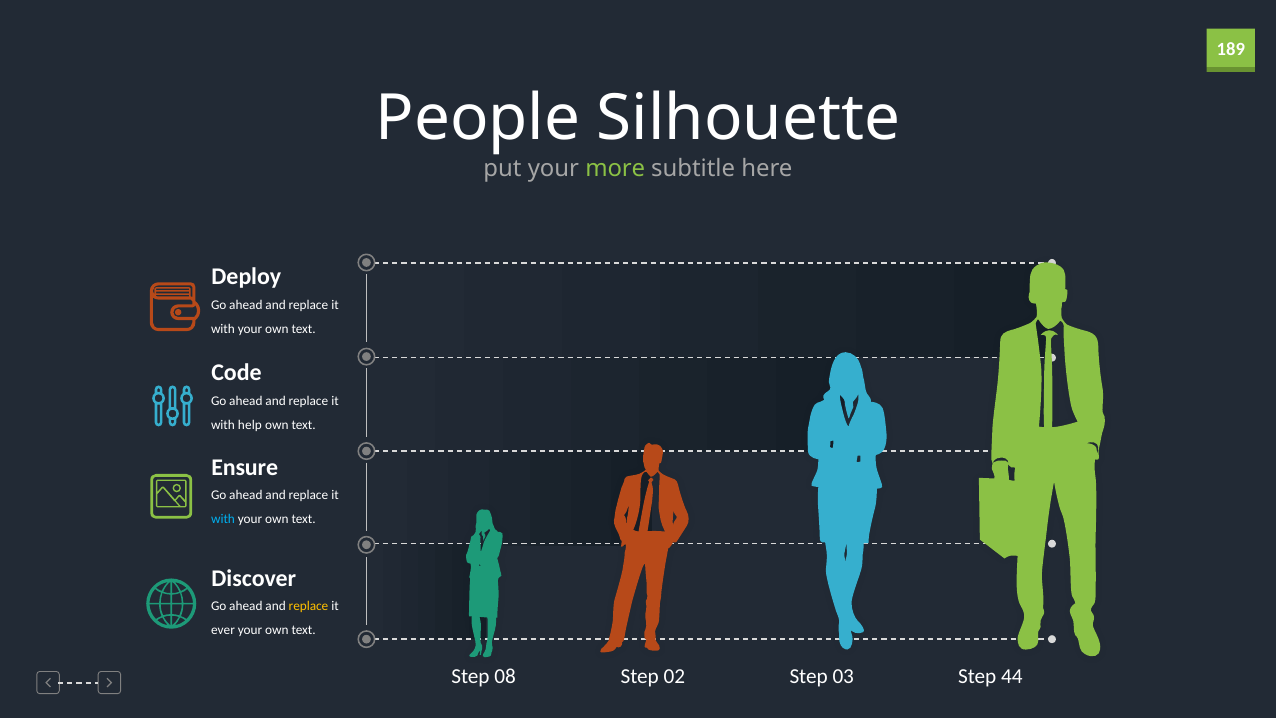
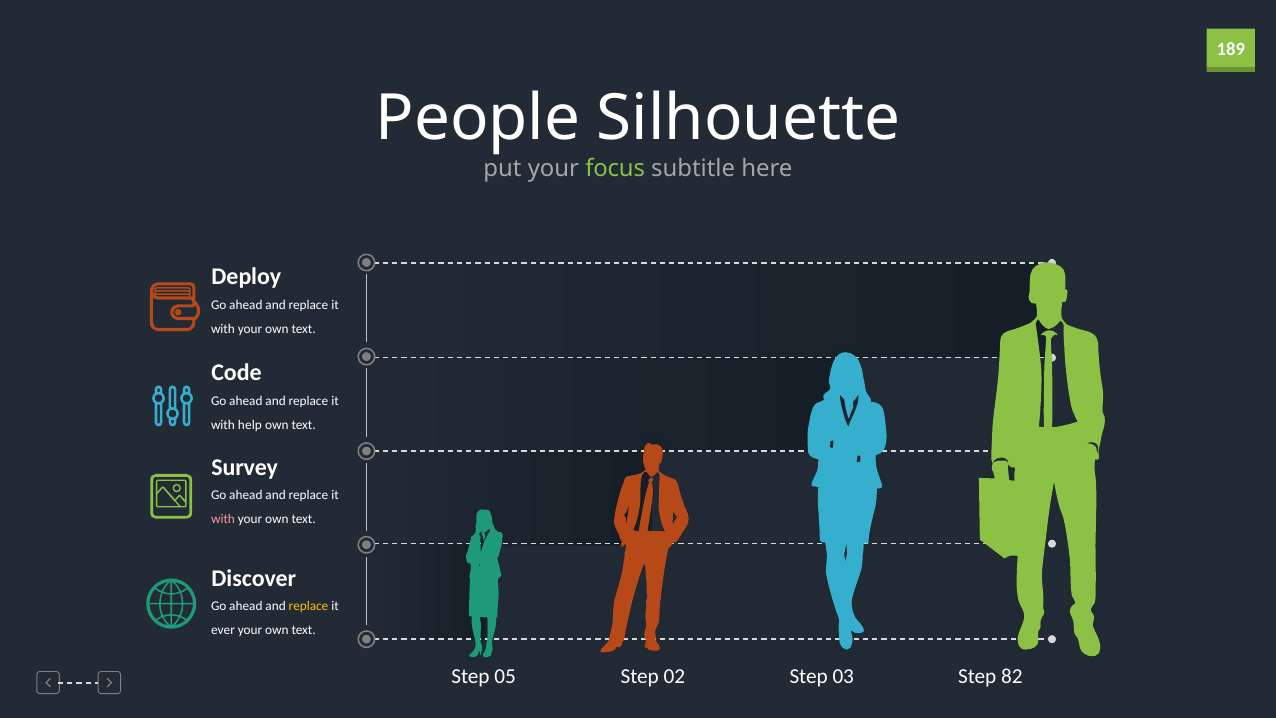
more: more -> focus
Ensure: Ensure -> Survey
with at (223, 519) colour: light blue -> pink
08: 08 -> 05
44: 44 -> 82
